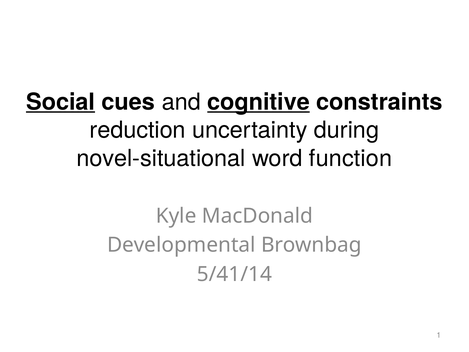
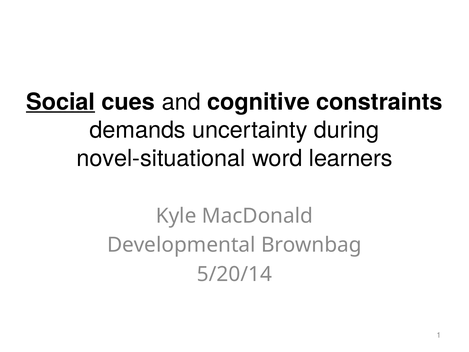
cognitive underline: present -> none
reduction: reduction -> demands
function: function -> learners
5/41/14: 5/41/14 -> 5/20/14
